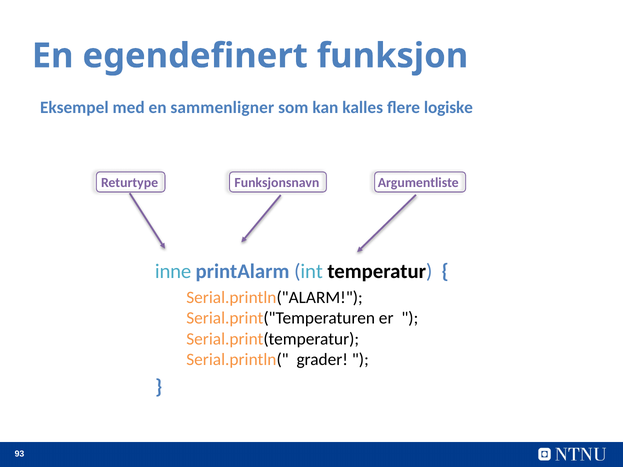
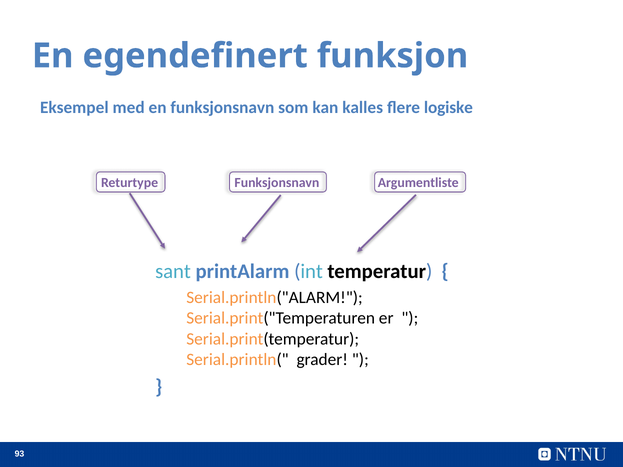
en sammenligner: sammenligner -> funksjonsnavn
inne: inne -> sant
